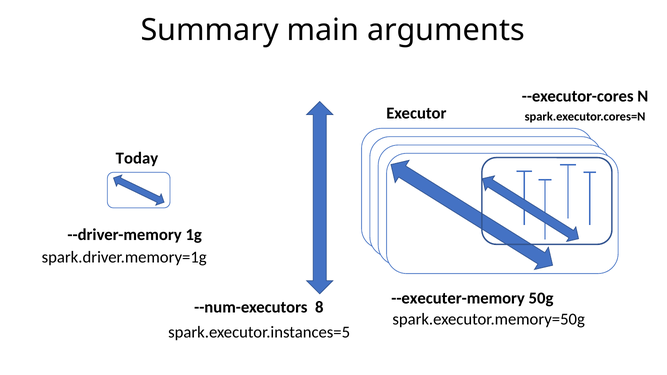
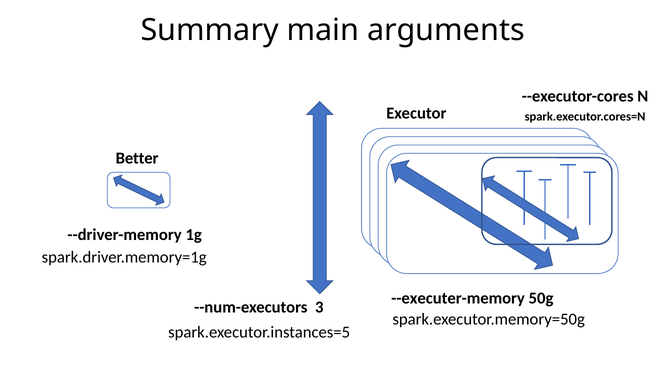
Today: Today -> Better
8: 8 -> 3
